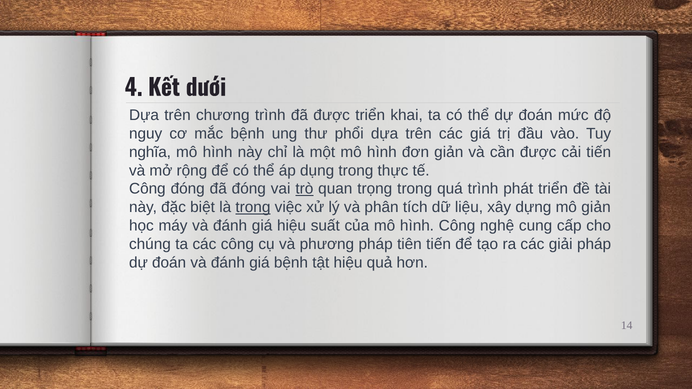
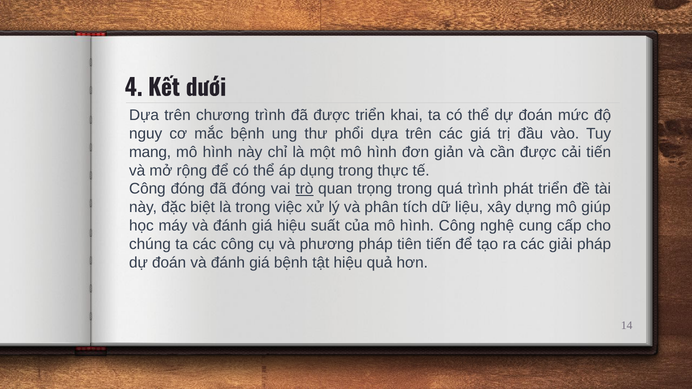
nghĩa: nghĩa -> mang
trong at (253, 207) underline: present -> none
mô giản: giản -> giúp
